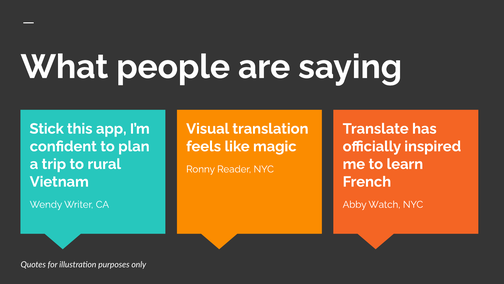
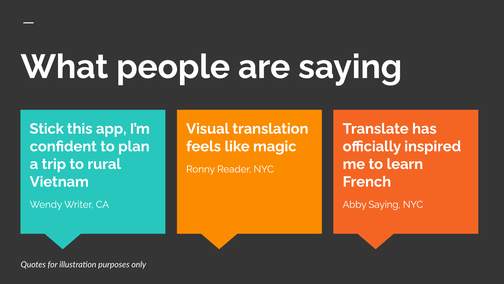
Abby Watch: Watch -> Saying
